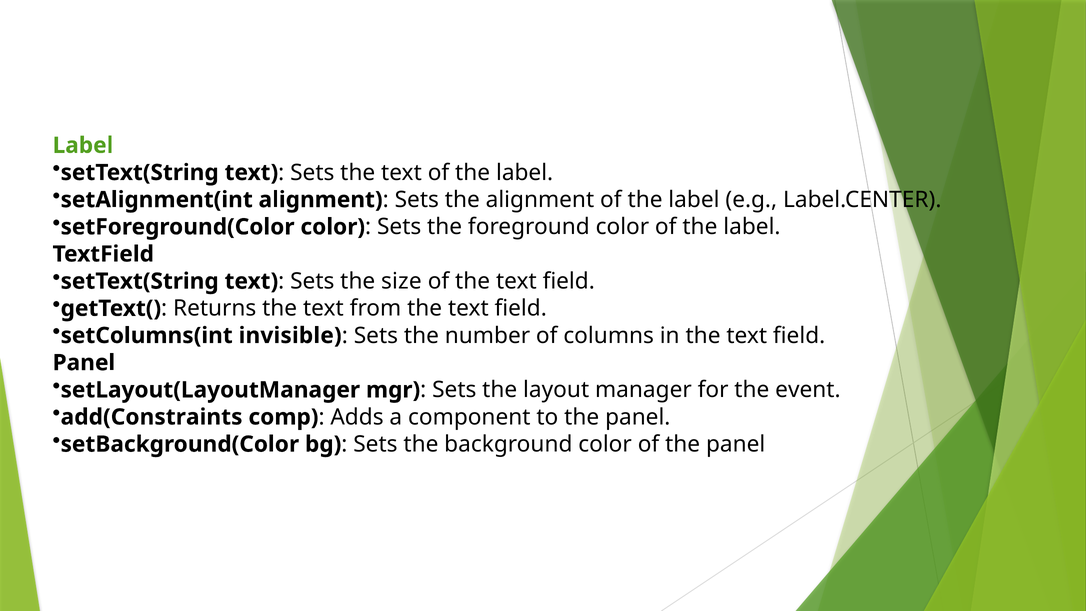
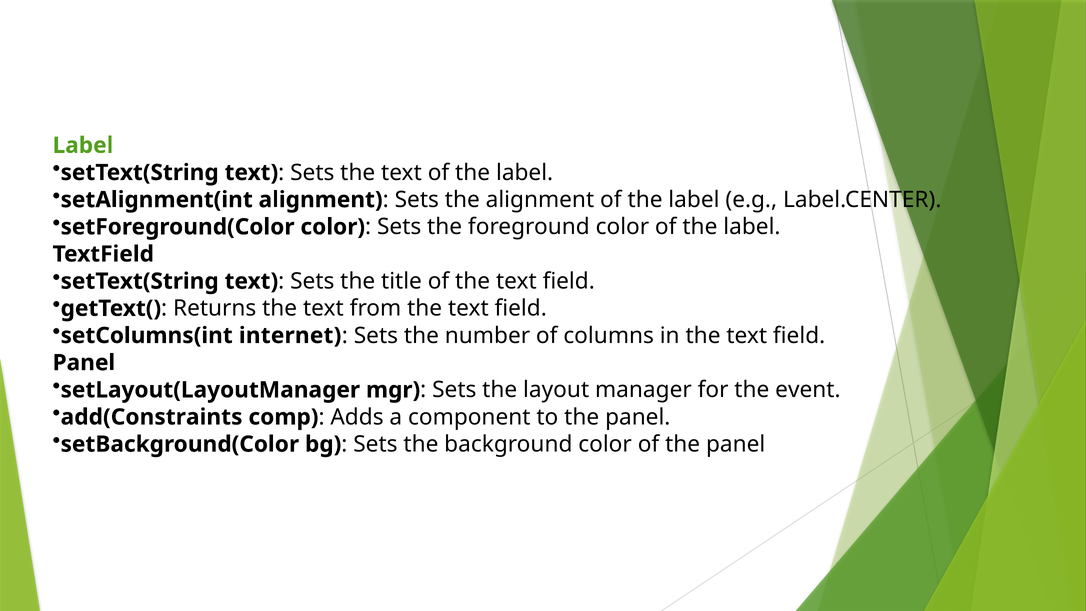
size: size -> title
invisible: invisible -> internet
